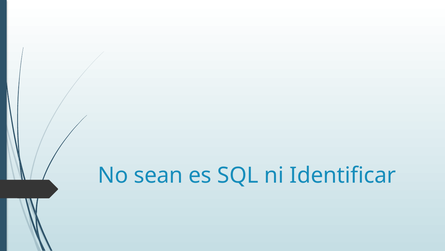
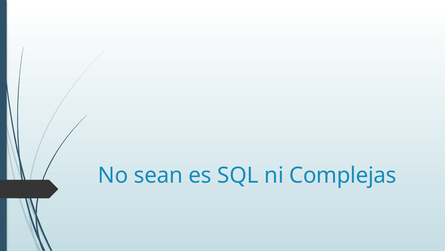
Identificar: Identificar -> Complejas
